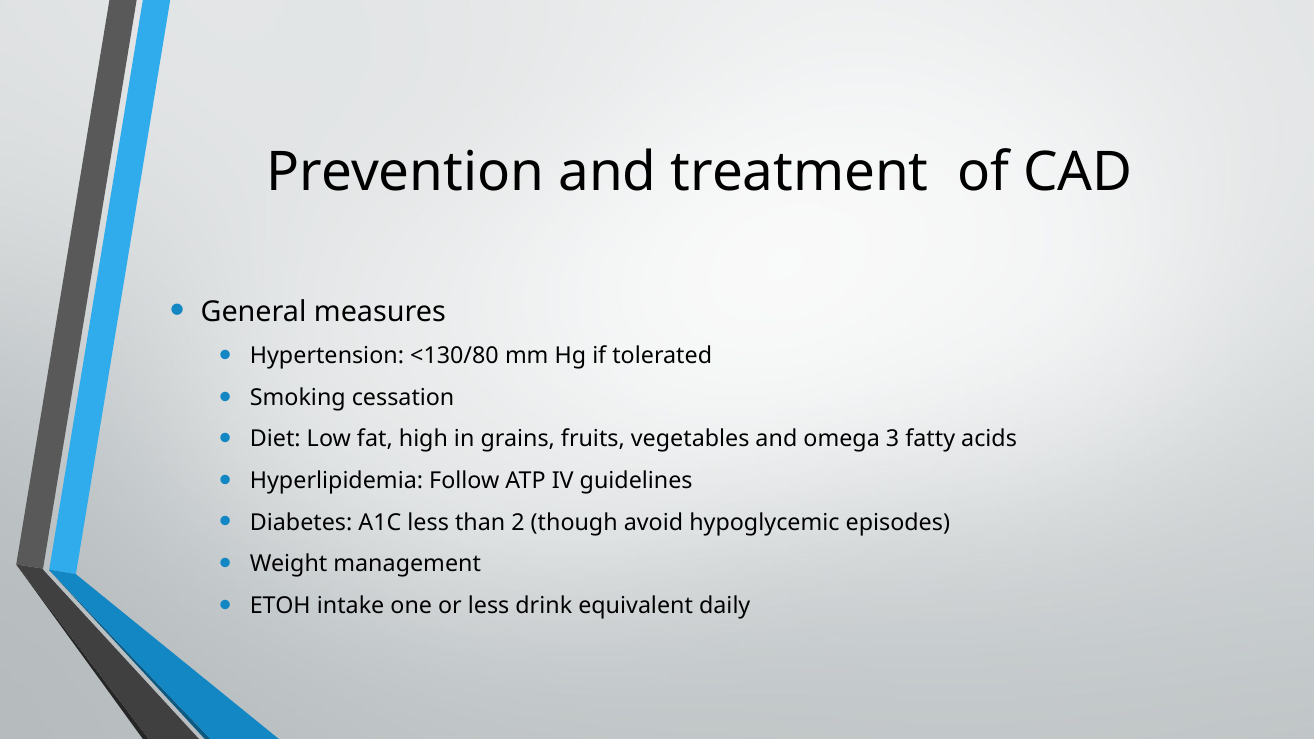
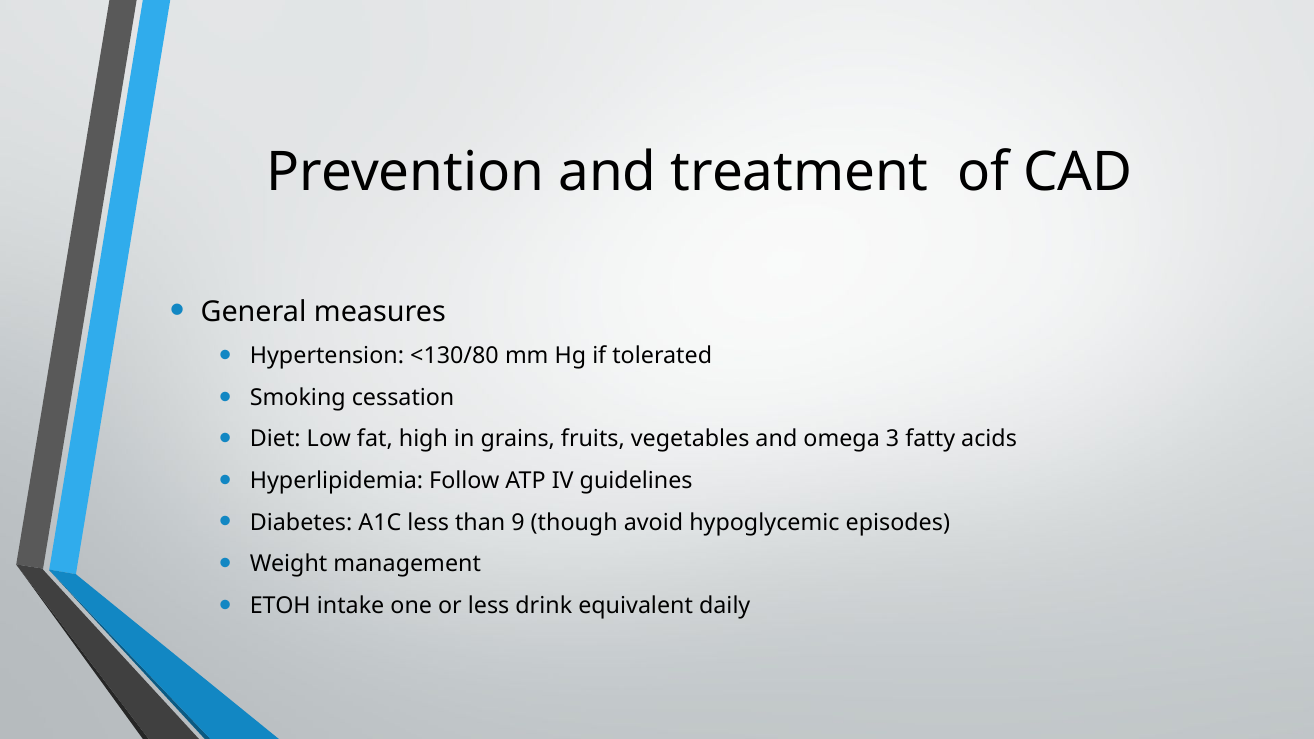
2: 2 -> 9
